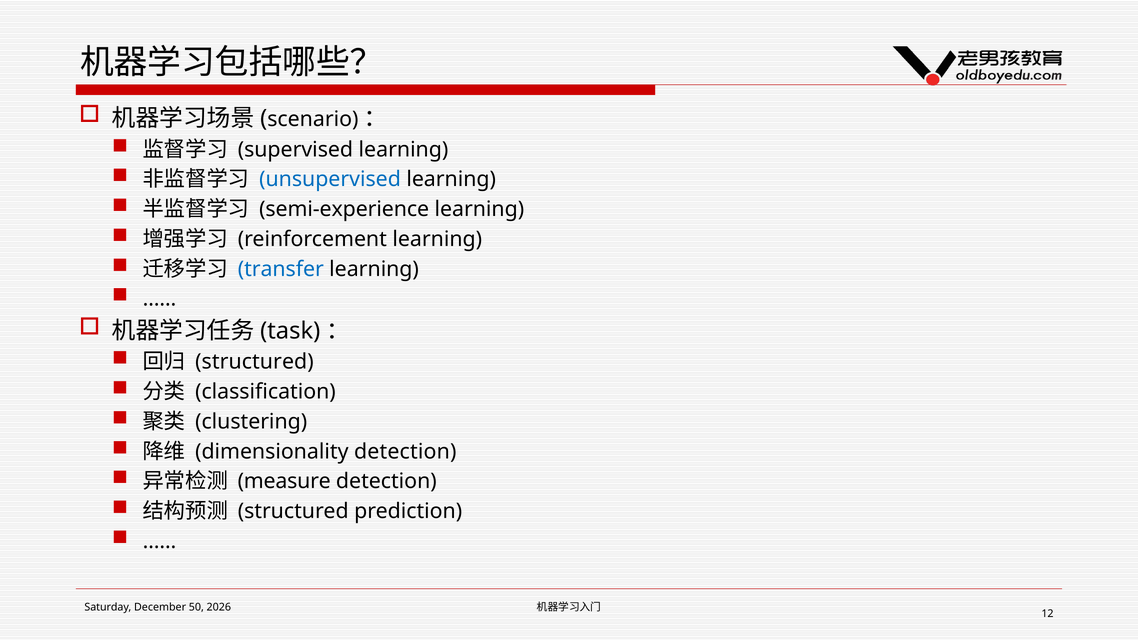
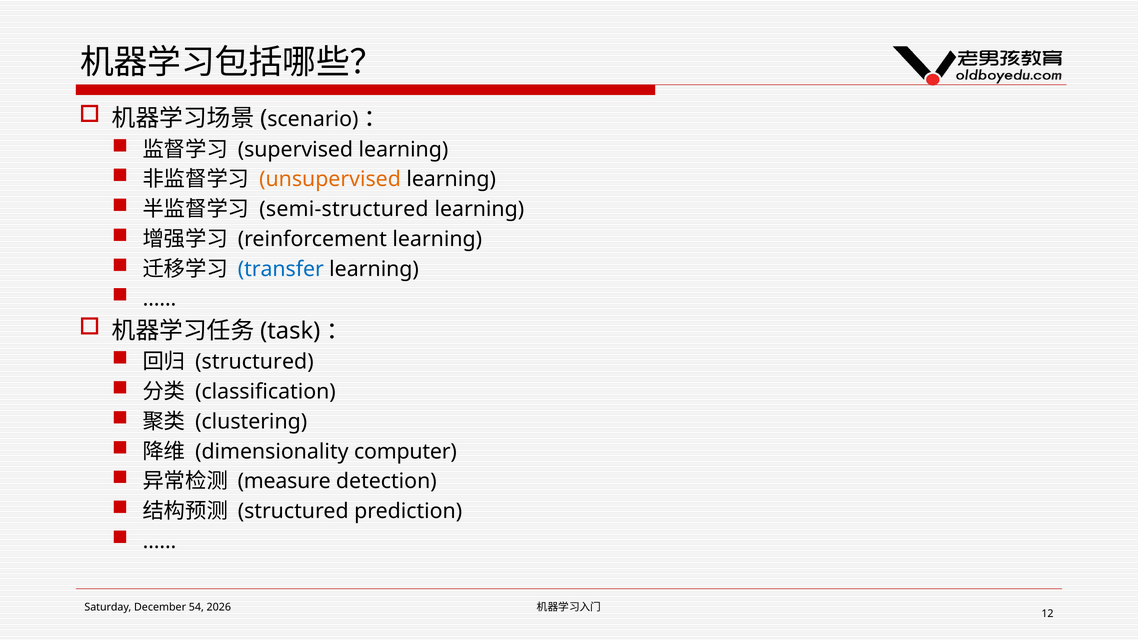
unsupervised colour: blue -> orange
semi-experience: semi-experience -> semi-structured
dimensionality detection: detection -> computer
50: 50 -> 54
